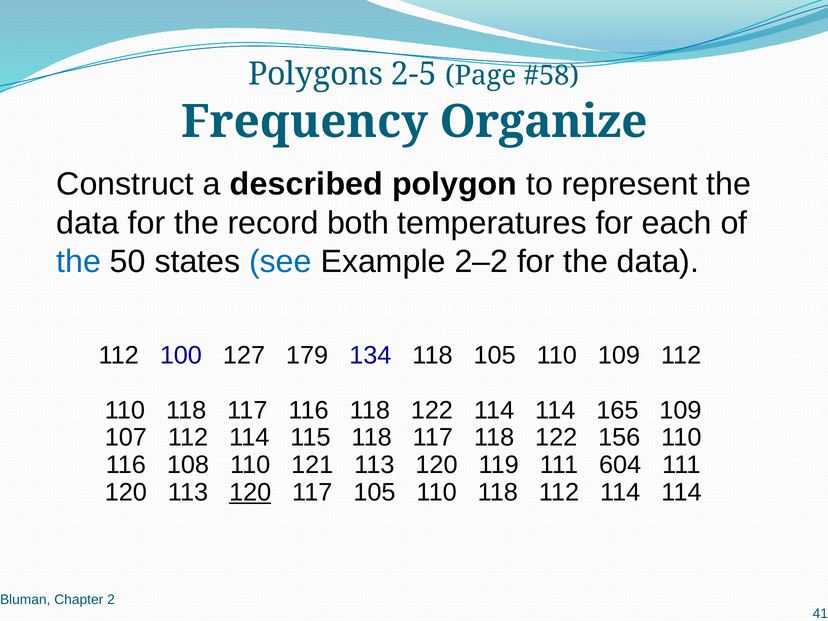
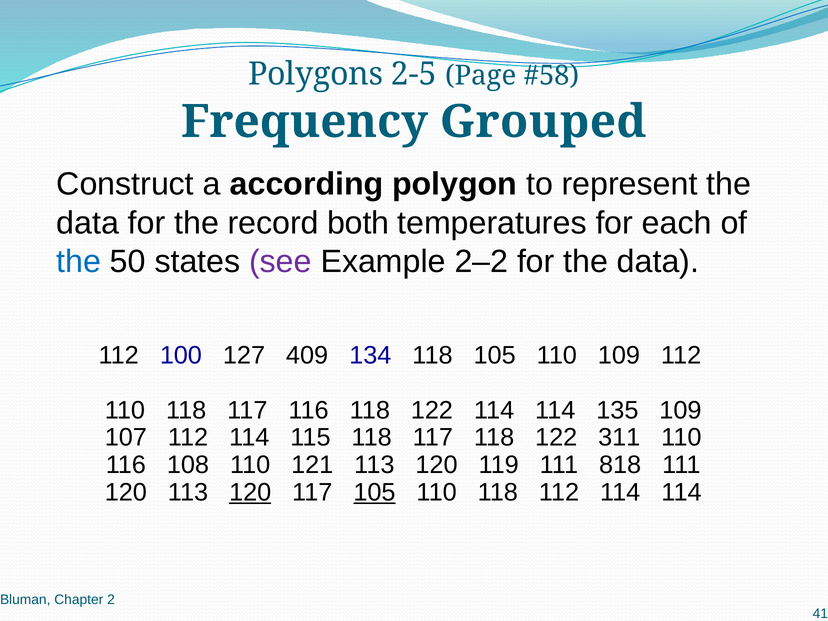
Organize: Organize -> Grouped
described: described -> according
see colour: blue -> purple
179: 179 -> 409
165: 165 -> 135
156: 156 -> 311
604: 604 -> 818
105 at (374, 492) underline: none -> present
